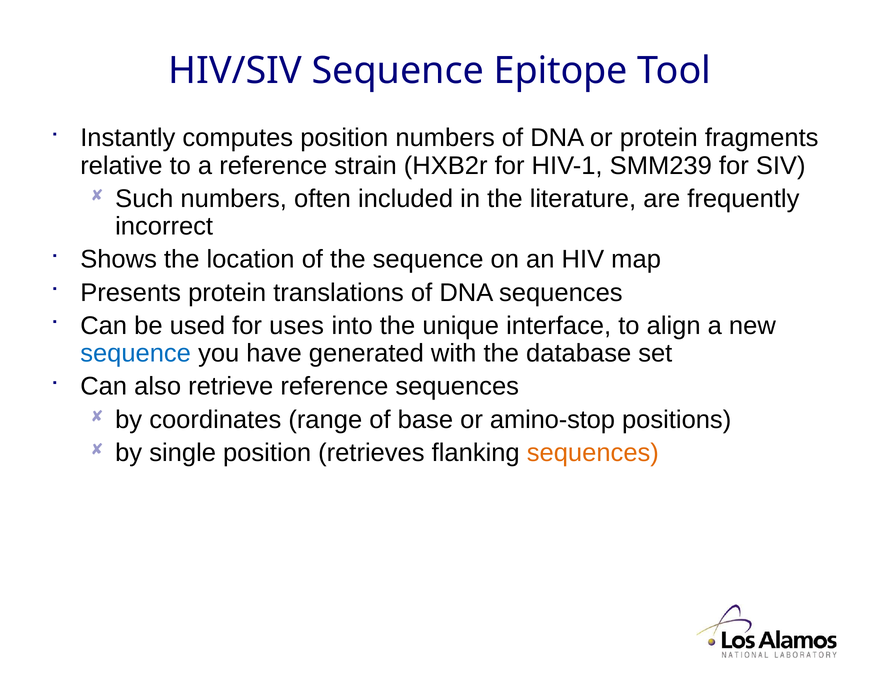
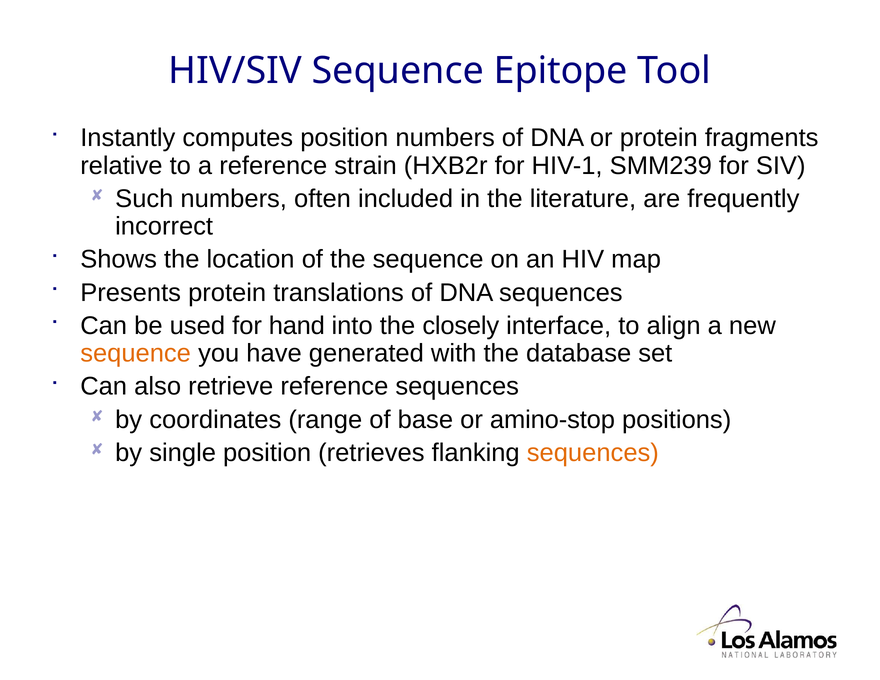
uses: uses -> hand
unique: unique -> closely
sequence at (136, 353) colour: blue -> orange
